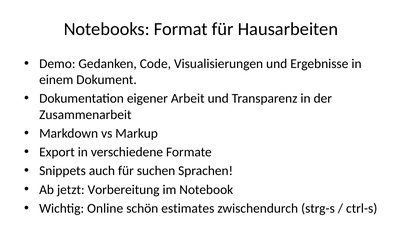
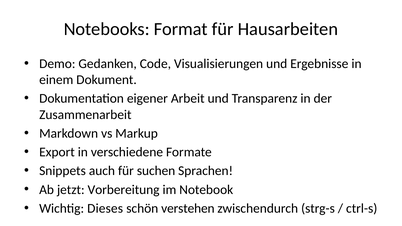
Online: Online -> Dieses
estimates: estimates -> verstehen
